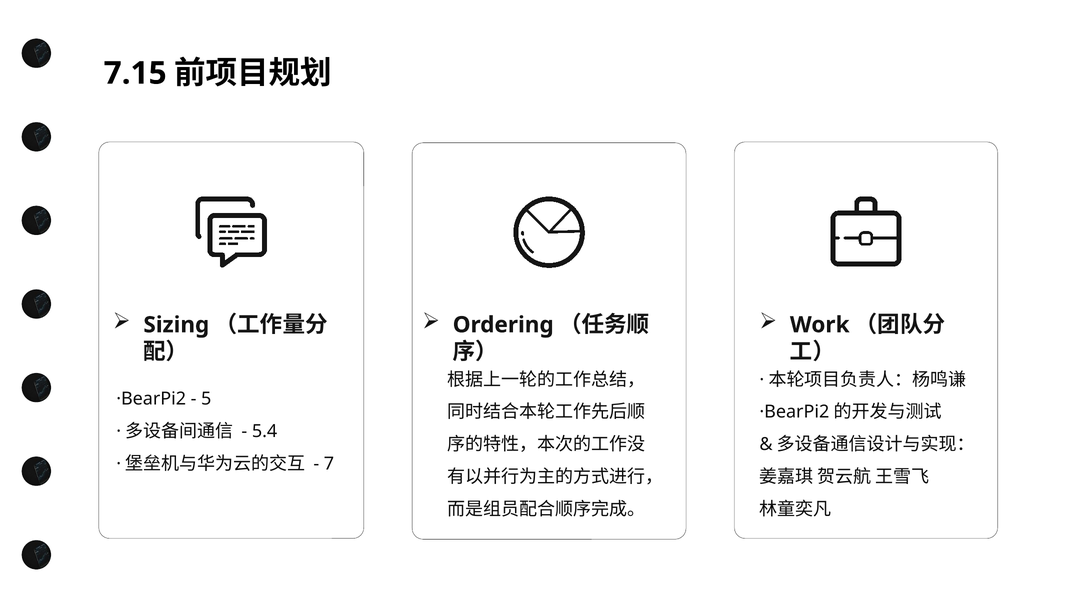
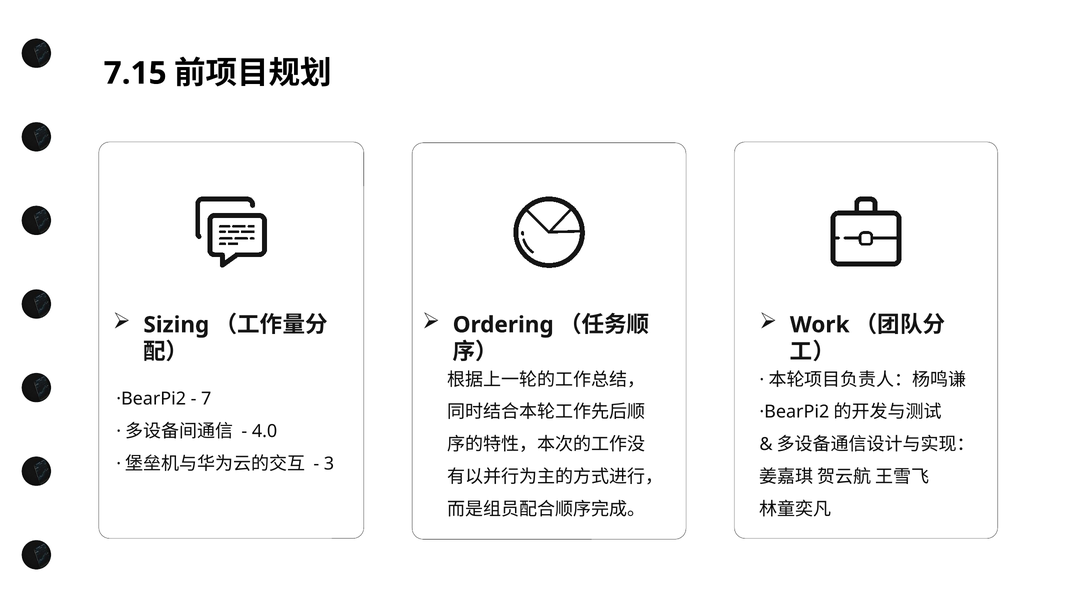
5: 5 -> 7
5.4: 5.4 -> 4.0
7: 7 -> 3
